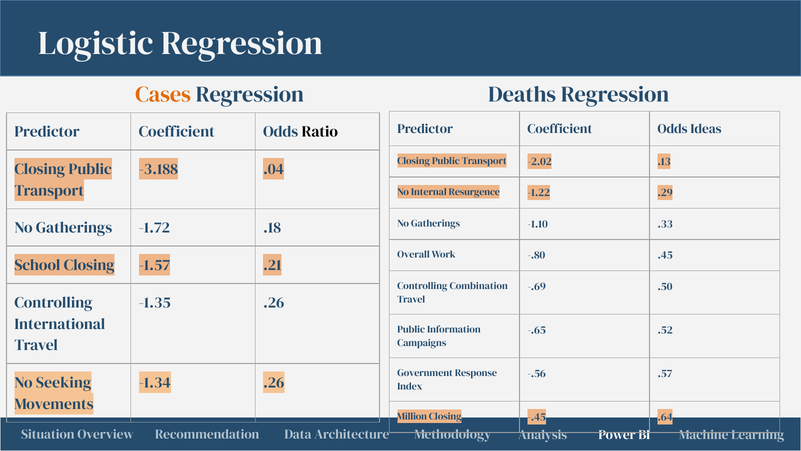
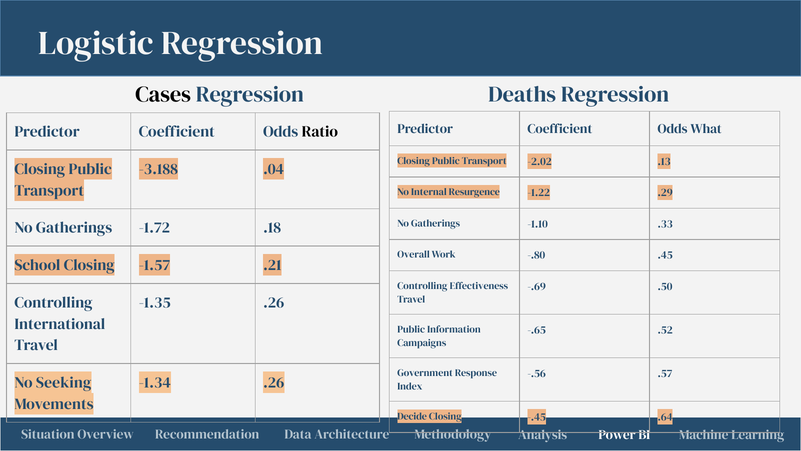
Cases colour: orange -> black
Ideas: Ideas -> What
Combination: Combination -> Effectiveness
Million: Million -> Decide
